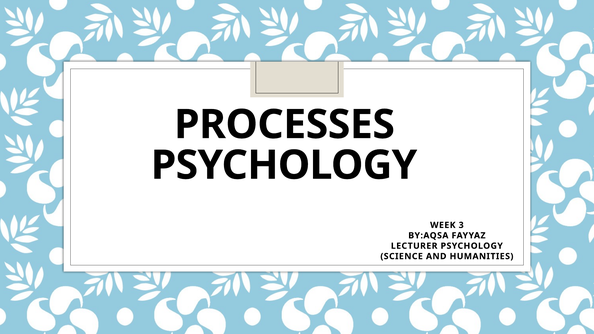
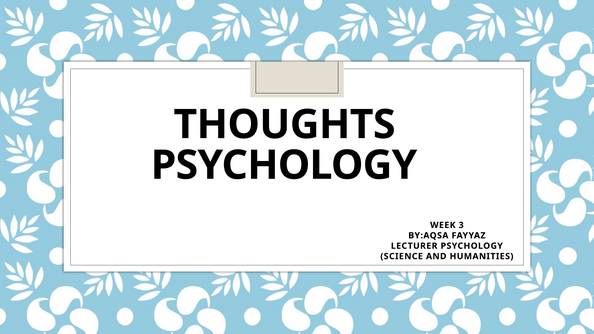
PROCESSES: PROCESSES -> THOUGHTS
